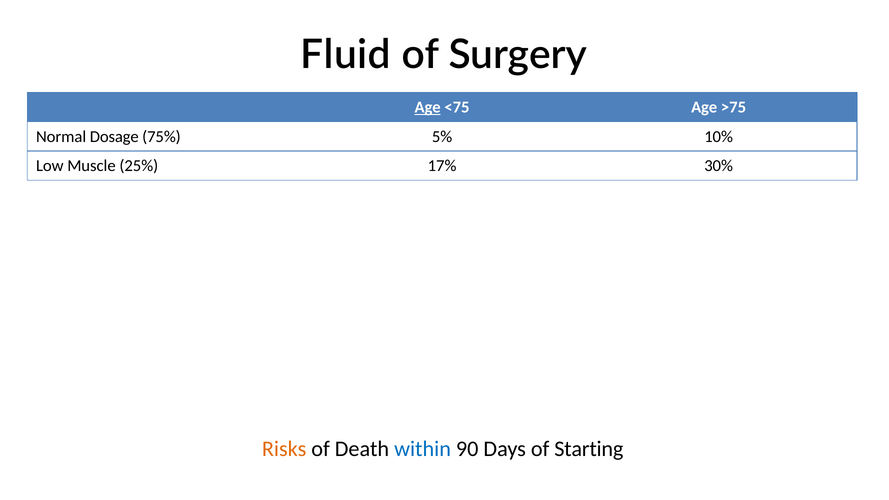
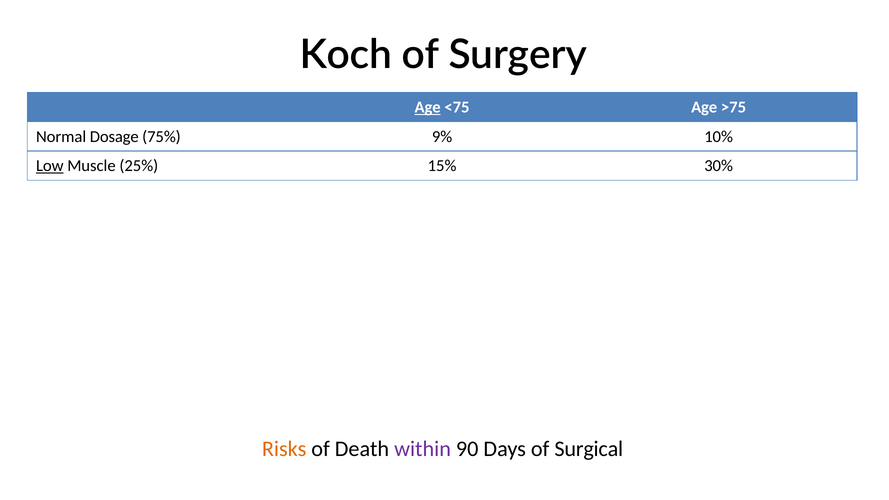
Fluid: Fluid -> Koch
5%: 5% -> 9%
Low underline: none -> present
17%: 17% -> 15%
within colour: blue -> purple
Starting: Starting -> Surgical
